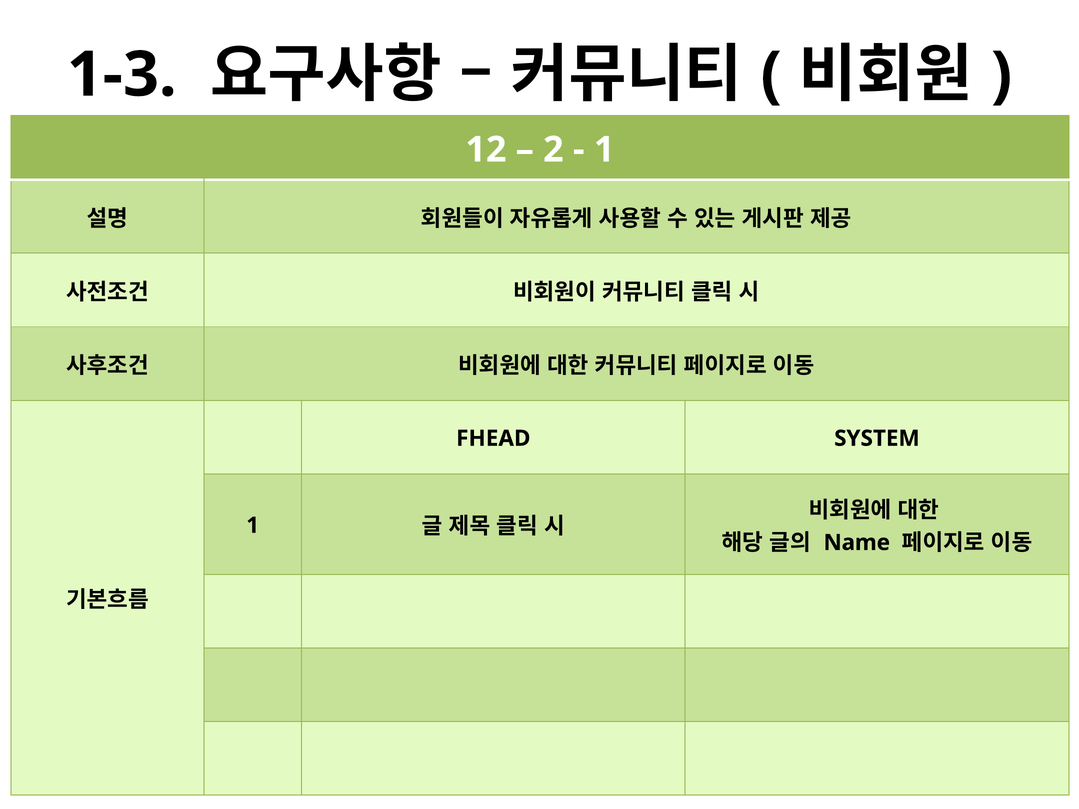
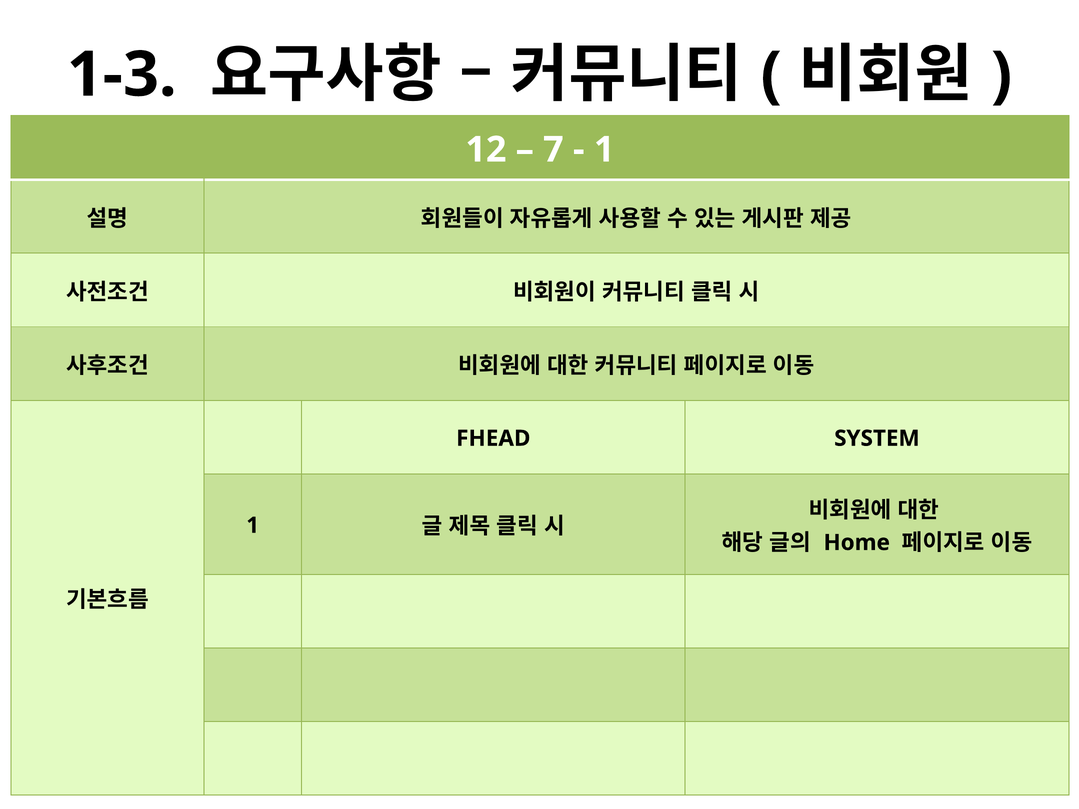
2: 2 -> 7
Name: Name -> Home
